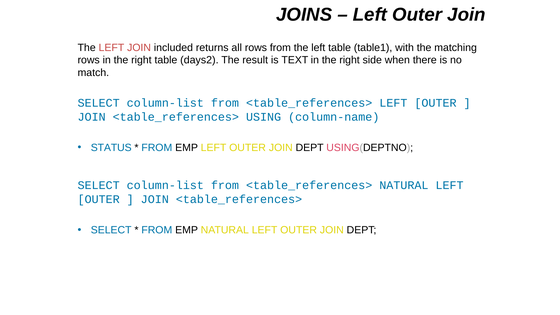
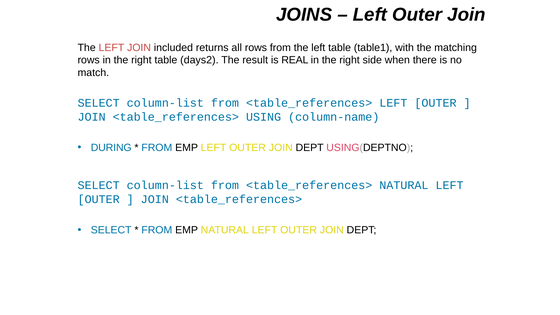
TEXT: TEXT -> REAL
STATUS: STATUS -> DURING
